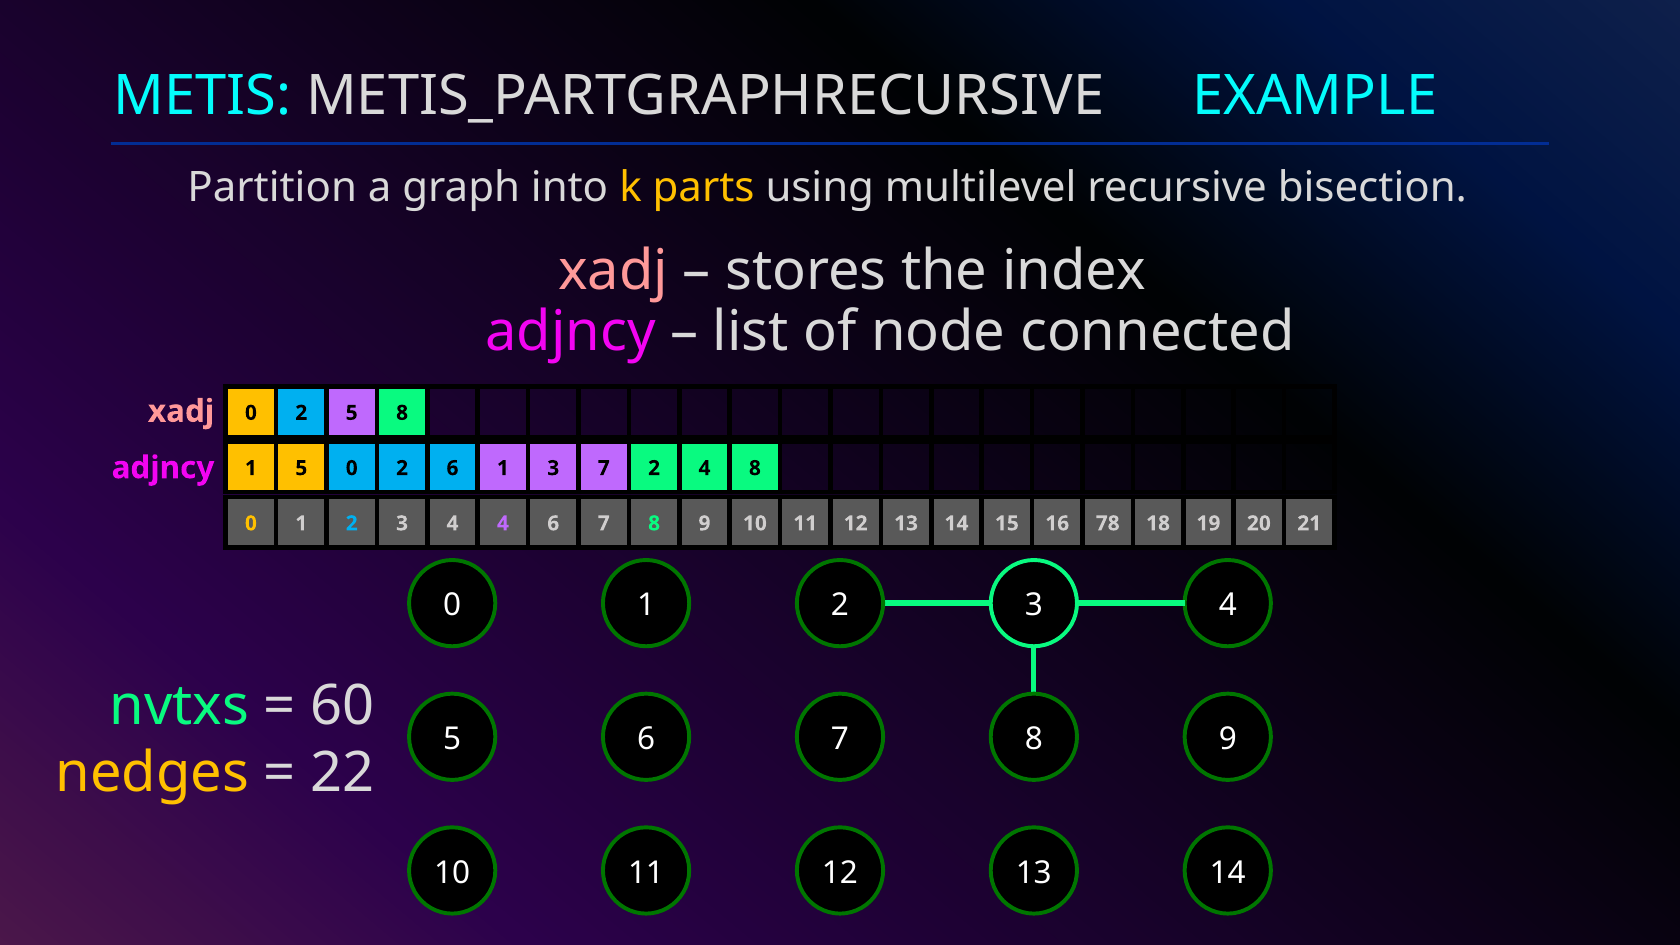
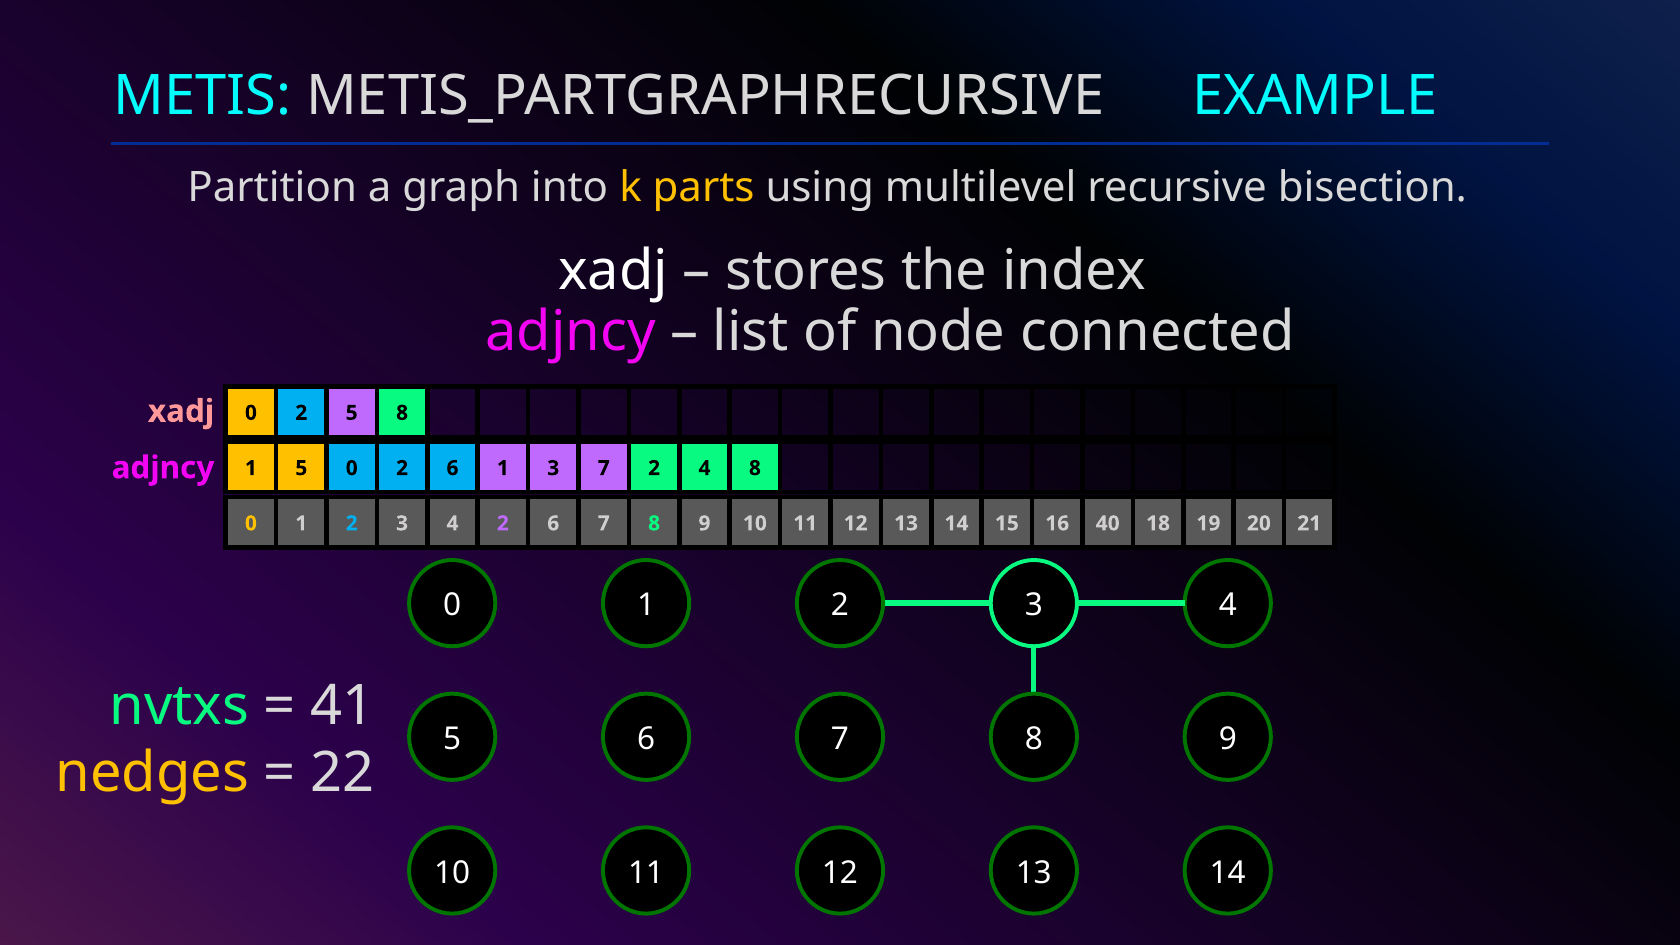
xadj at (613, 271) colour: pink -> white
4 4: 4 -> 2
78: 78 -> 40
60: 60 -> 41
